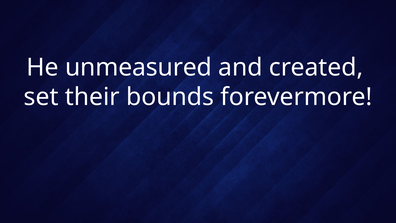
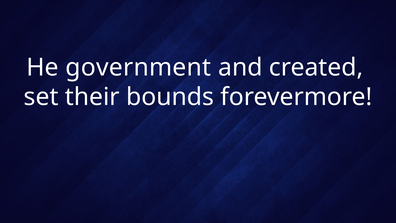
unmeasured: unmeasured -> government
